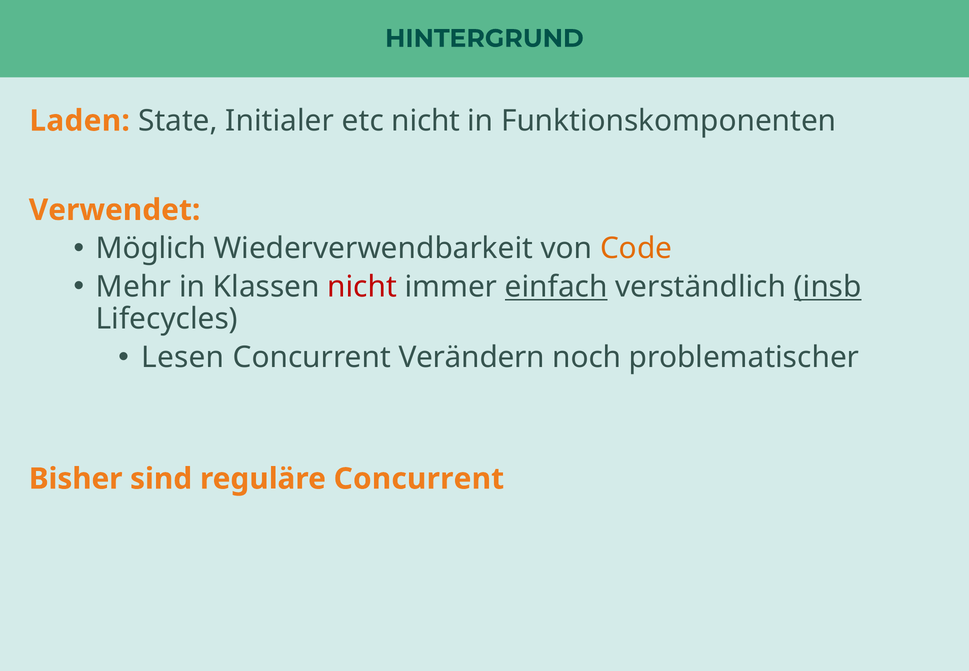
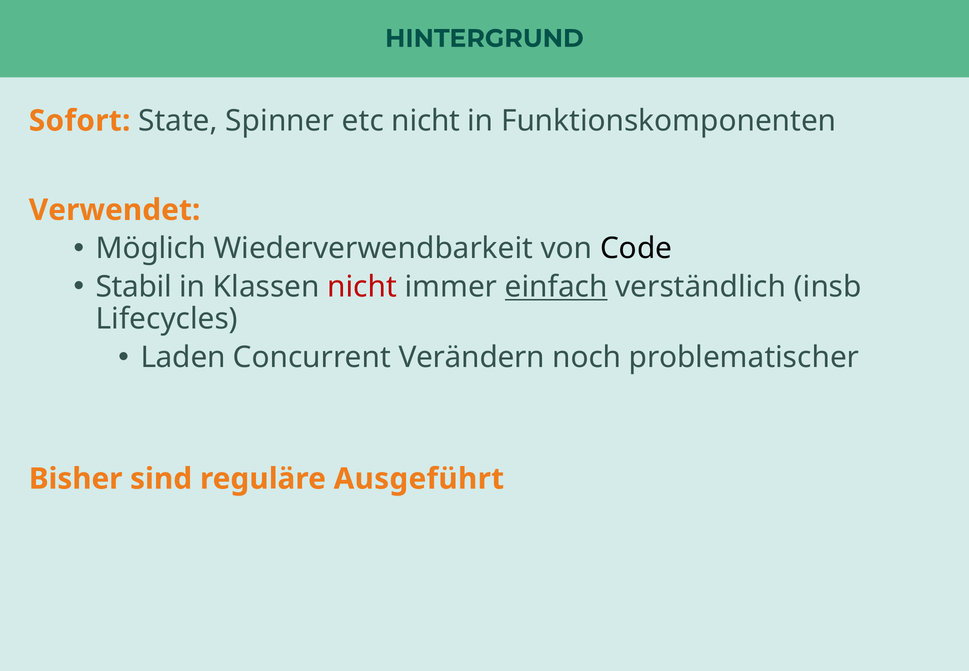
Laden: Laden -> Sofort
Initialer: Initialer -> Spinner
Code colour: orange -> black
Mehr: Mehr -> Stabil
insb underline: present -> none
Lesen: Lesen -> Laden
reguläre Concurrent: Concurrent -> Ausgeführt
